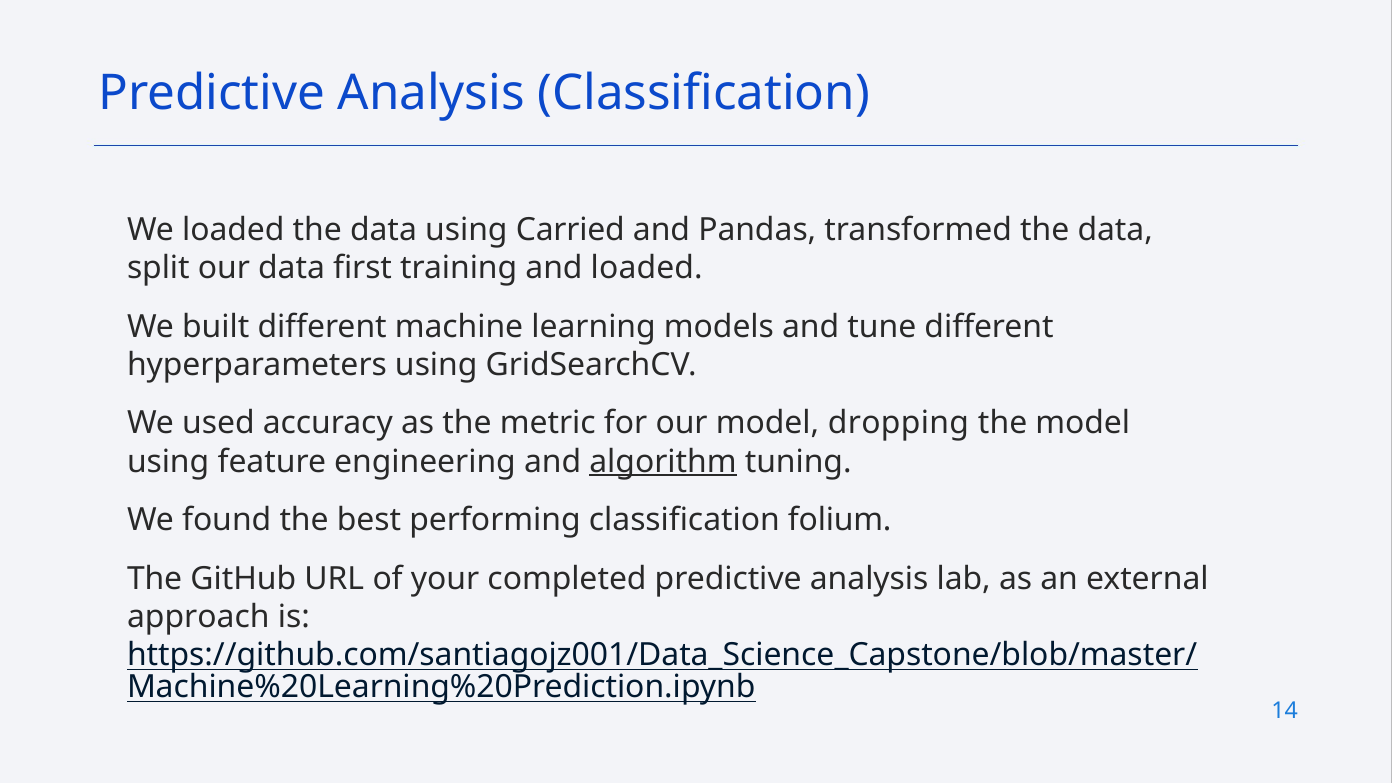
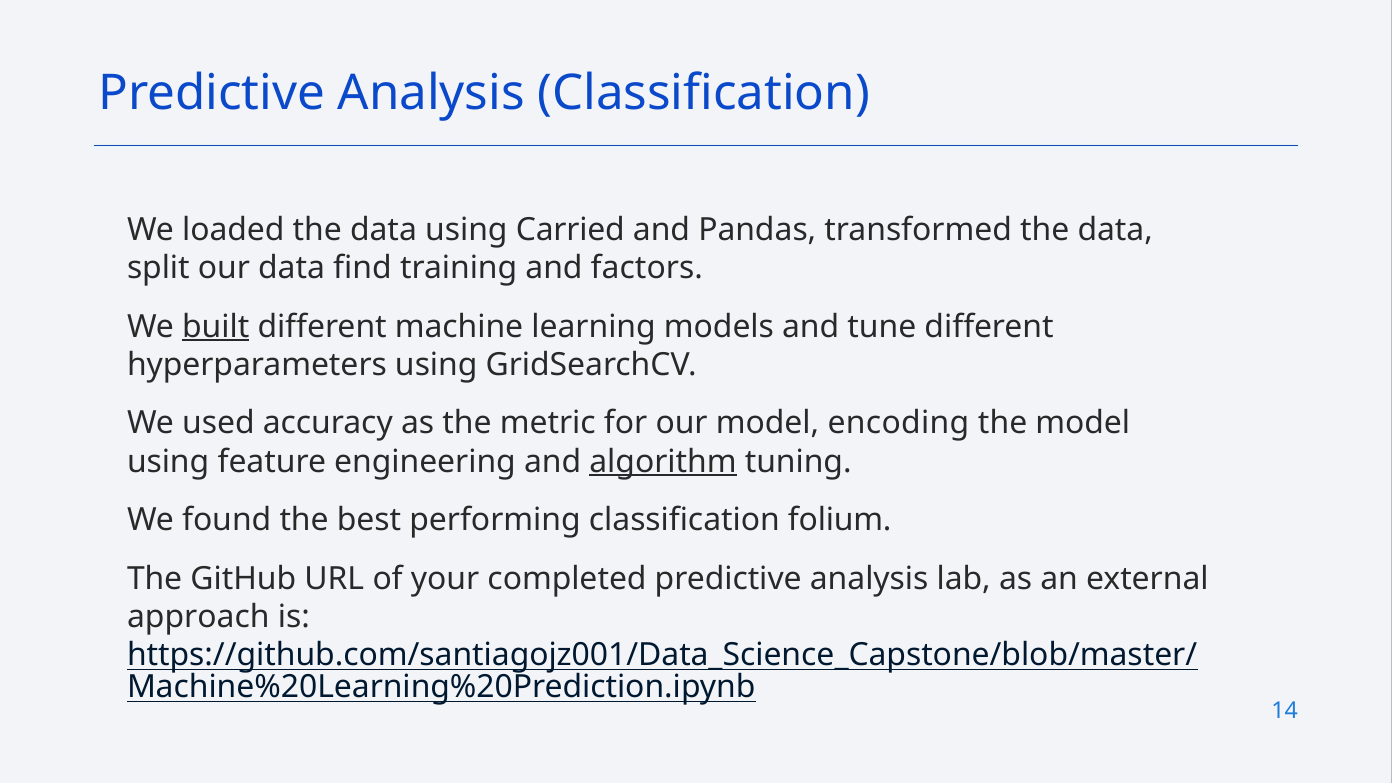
first: first -> find
and loaded: loaded -> factors
built underline: none -> present
dropping: dropping -> encoding
